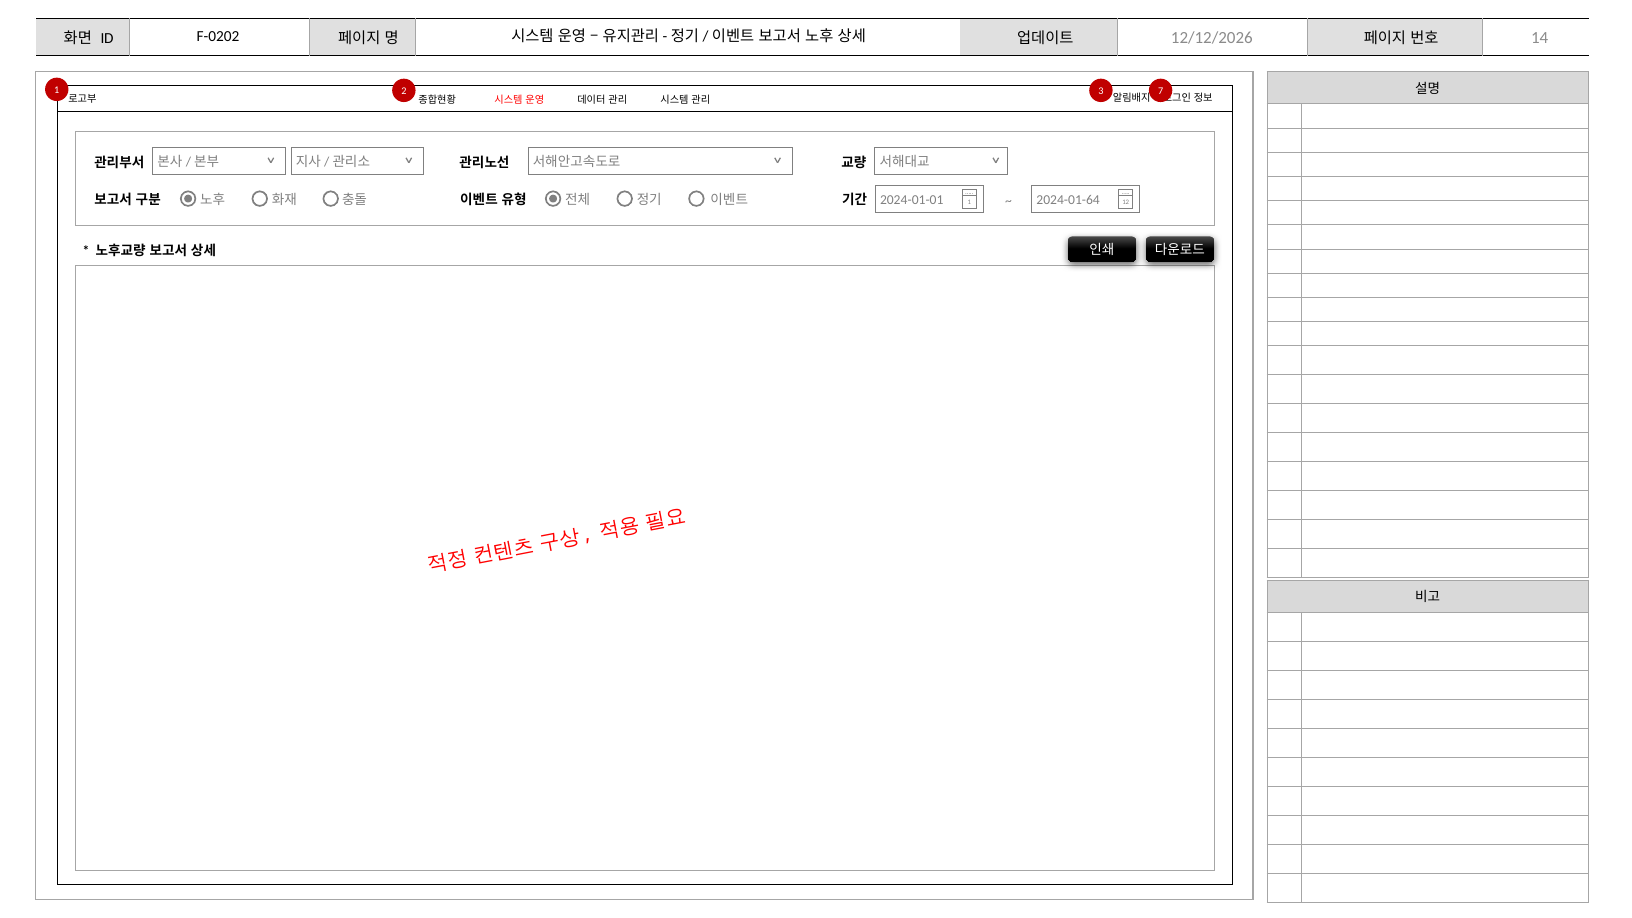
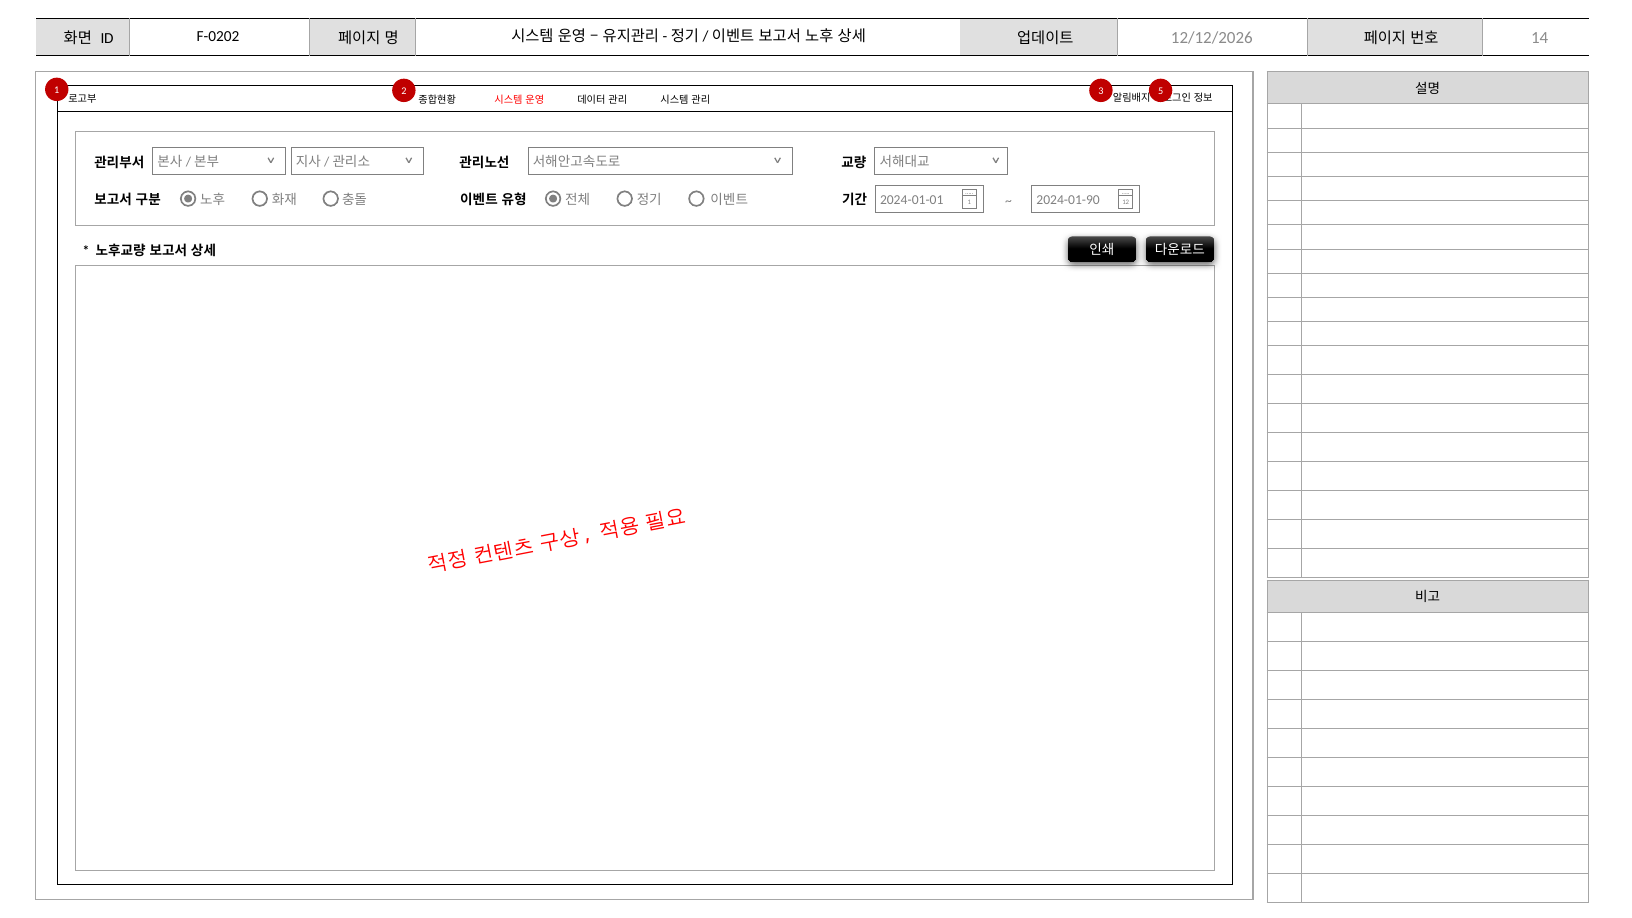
7: 7 -> 5
2024-01-64: 2024-01-64 -> 2024-01-90
